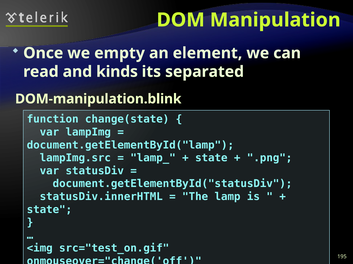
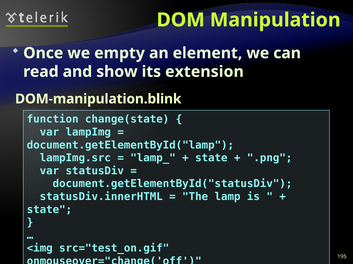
kinds: kinds -> show
separated: separated -> extension
